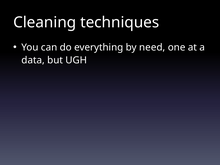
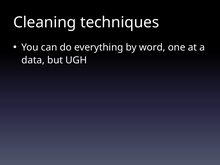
need: need -> word
